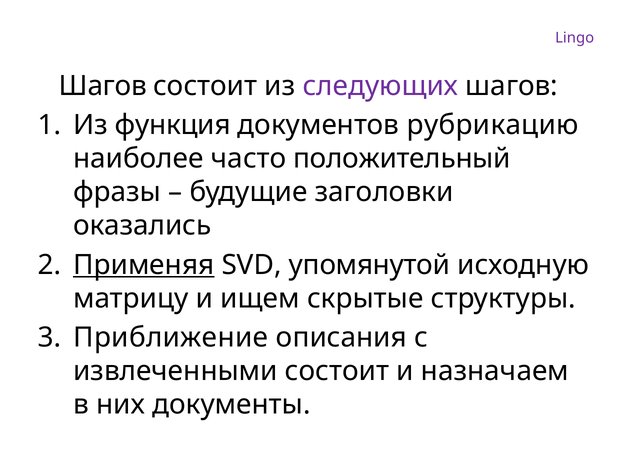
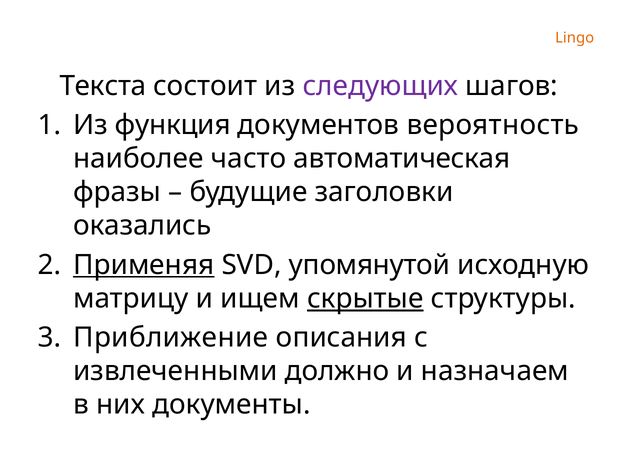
Lingo colour: purple -> orange
Шагов at (103, 86): Шагов -> Текста
рубрикацию: рубрикацию -> вероятность
положительный: положительный -> автоматическая
скрытые underline: none -> present
извлеченными состоит: состоит -> должно
